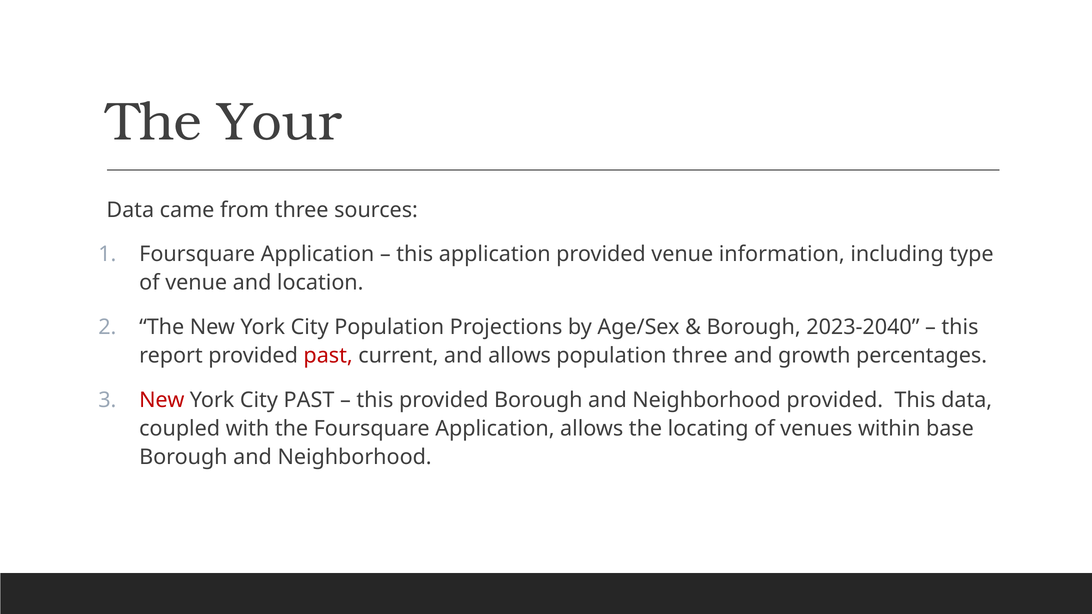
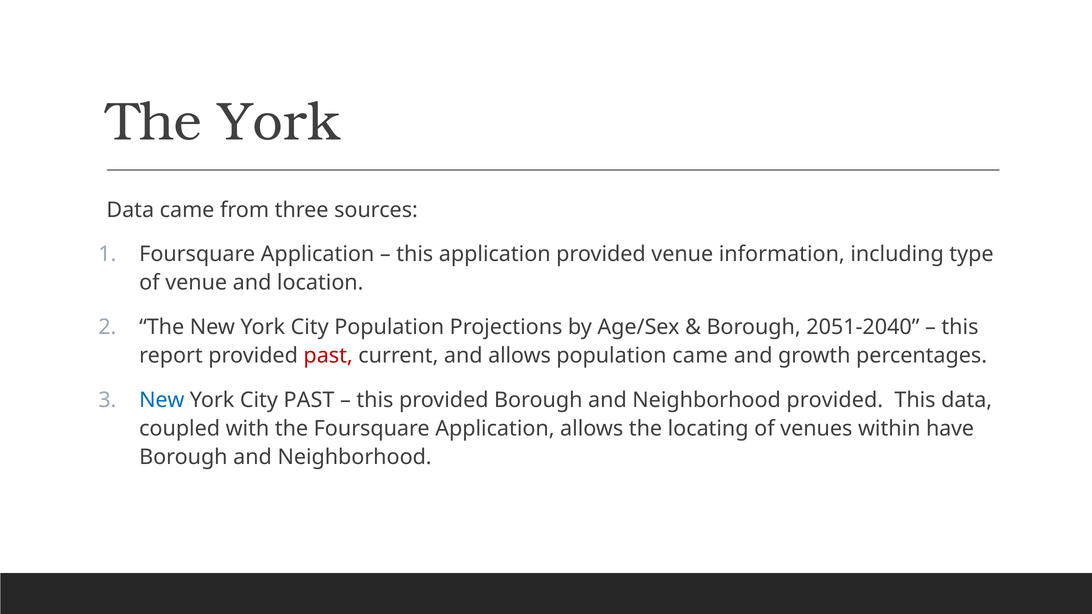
The Your: Your -> York
2023-2040: 2023-2040 -> 2051-2040
population three: three -> came
New at (162, 400) colour: red -> blue
base: base -> have
